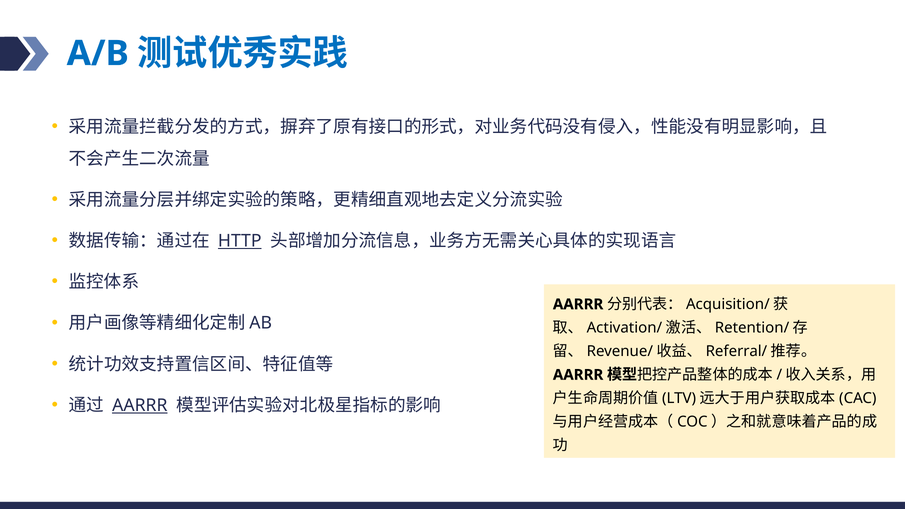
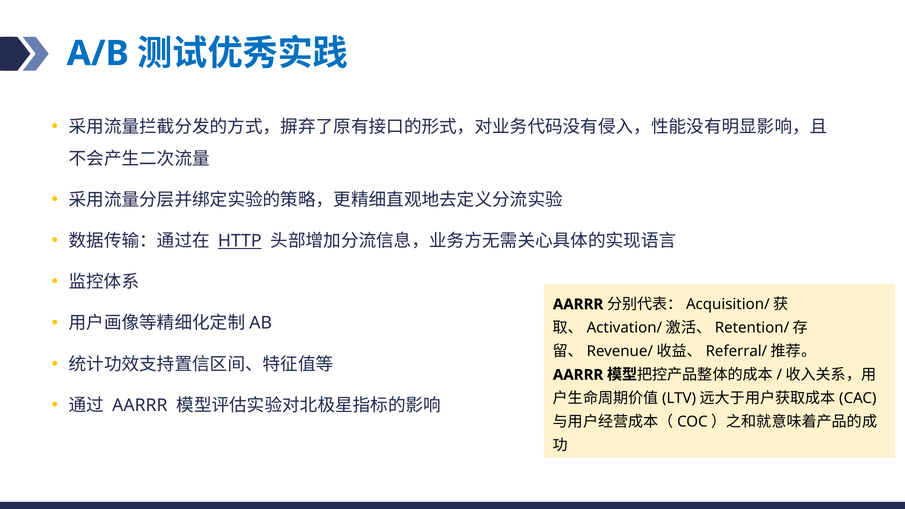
AARRR at (140, 405) underline: present -> none
